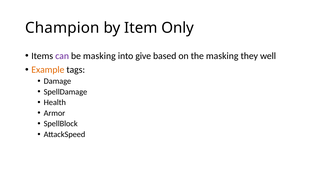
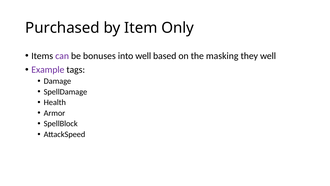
Champion: Champion -> Purchased
be masking: masking -> bonuses
into give: give -> well
Example colour: orange -> purple
